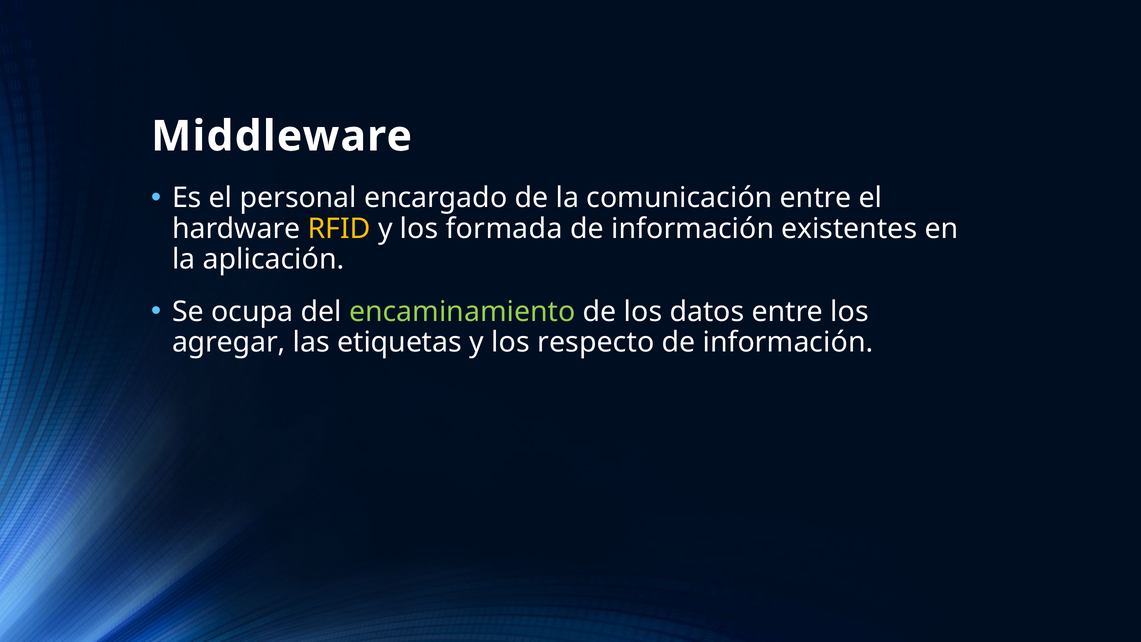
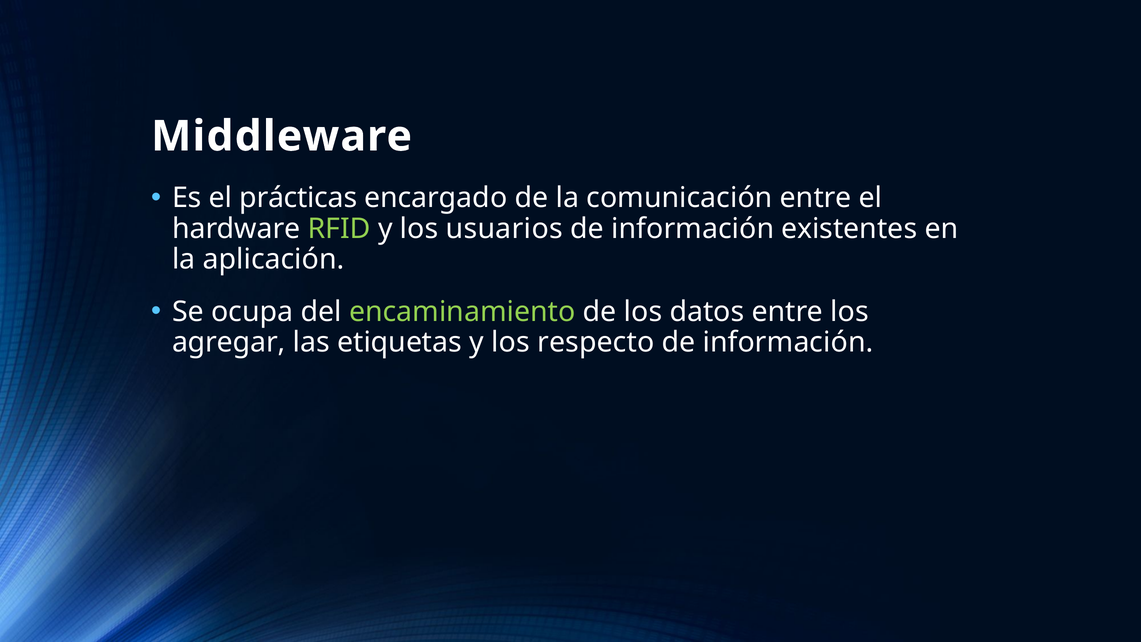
personal: personal -> prácticas
RFID colour: yellow -> light green
formada: formada -> usuarios
